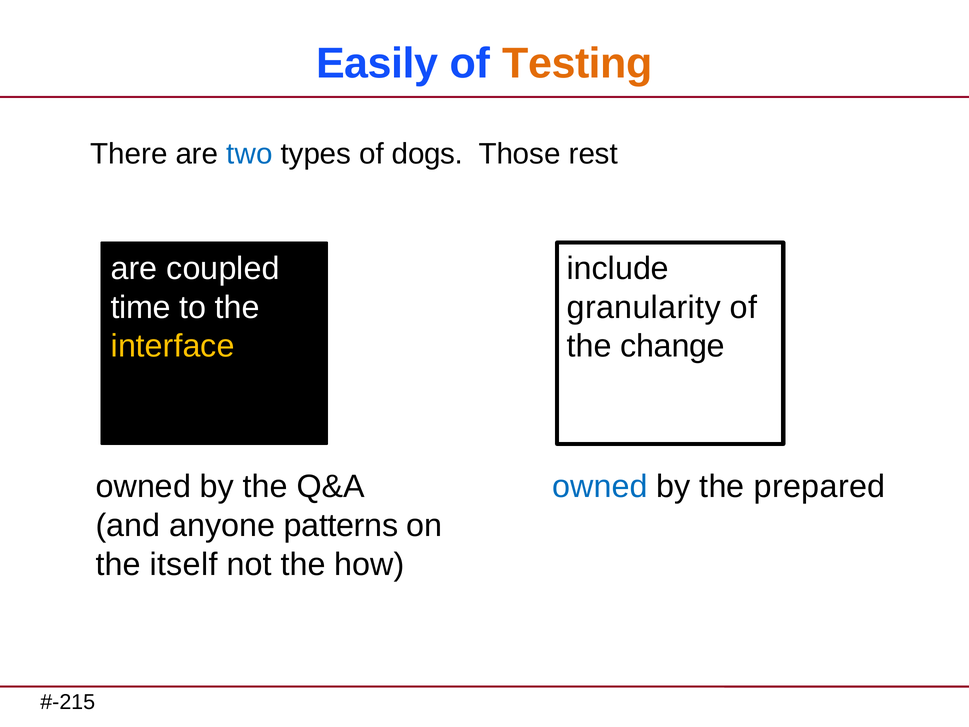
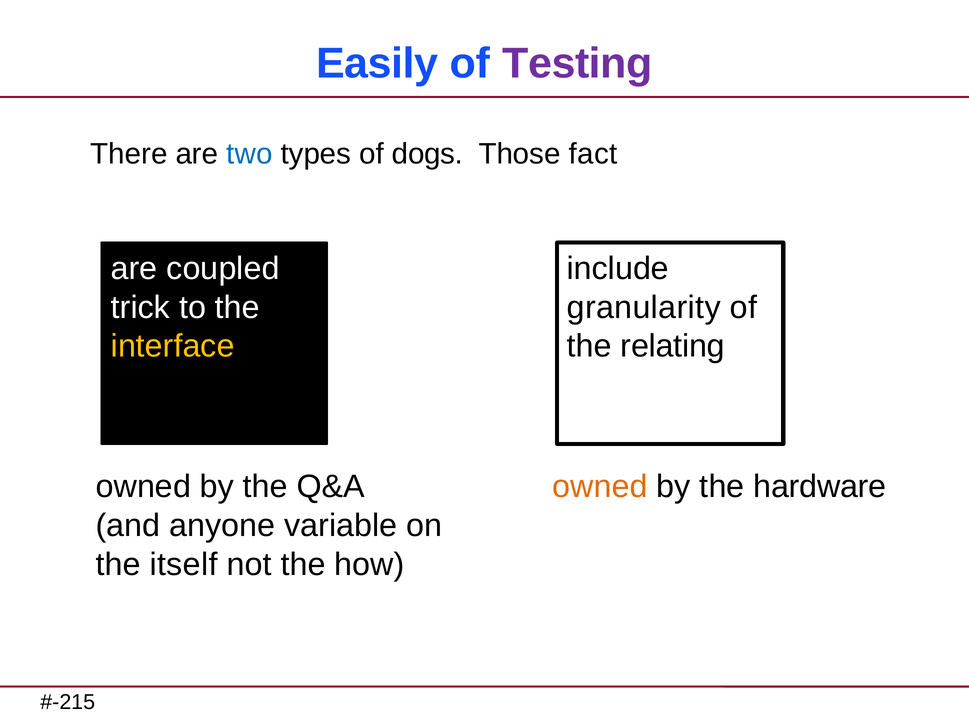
Testing colour: orange -> purple
rest: rest -> fact
time: time -> trick
change: change -> relating
owned at (600, 487) colour: blue -> orange
prepared: prepared -> hardware
patterns: patterns -> variable
